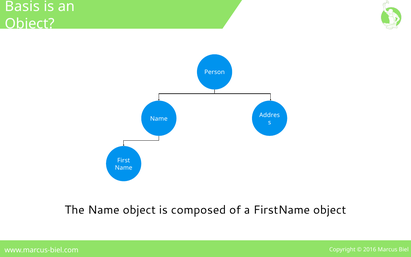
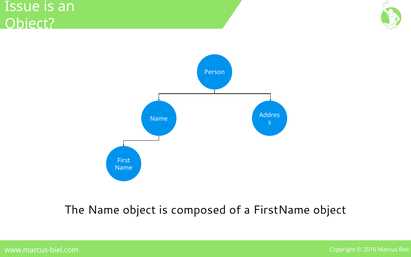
Basis: Basis -> Issue
